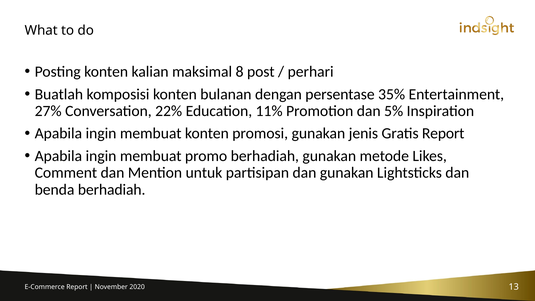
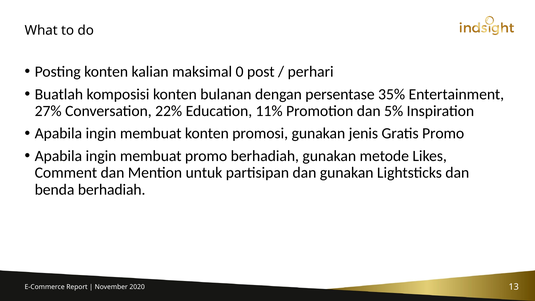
8: 8 -> 0
Gratis Report: Report -> Promo
